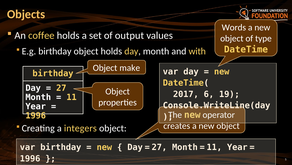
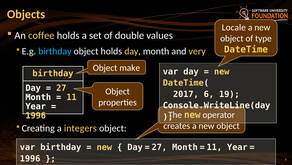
Words: Words -> Locale
output: output -> double
birthday at (55, 51) colour: white -> light blue
with: with -> very
